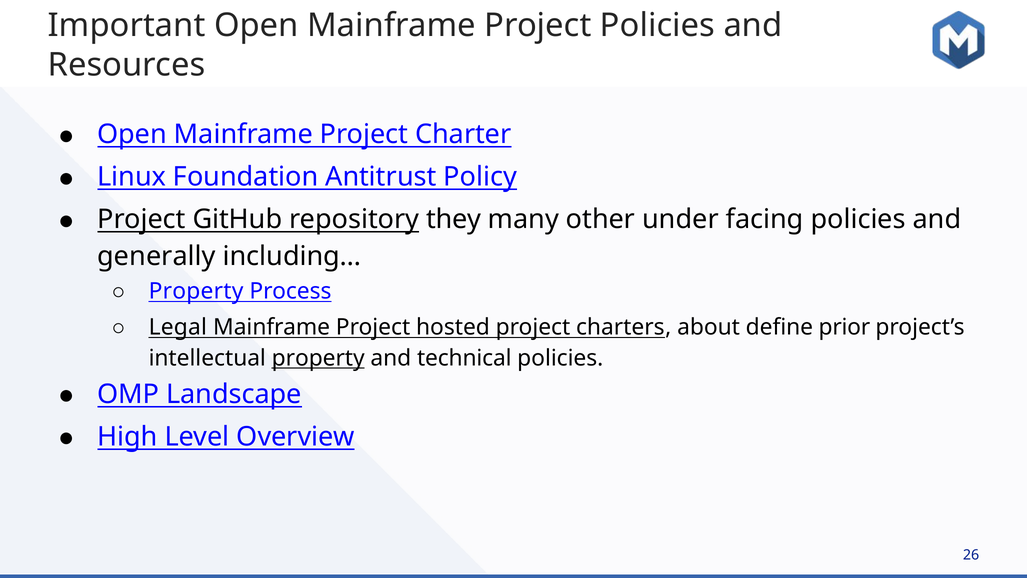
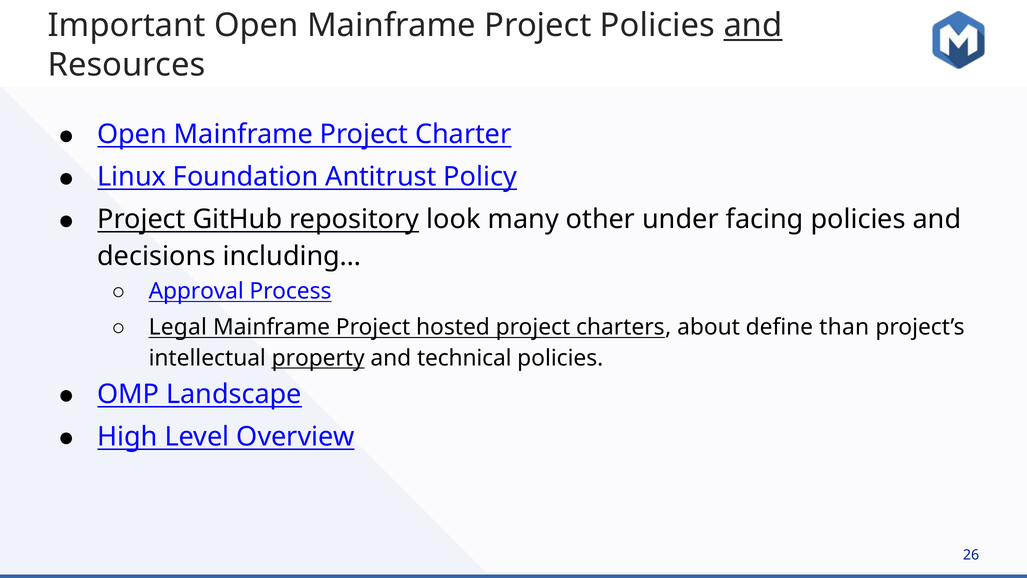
and at (753, 26) underline: none -> present
they: they -> look
generally: generally -> decisions
Property at (196, 291): Property -> Approval
prior: prior -> than
